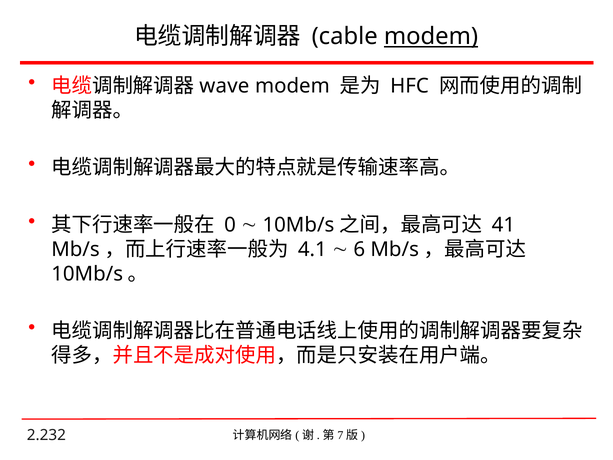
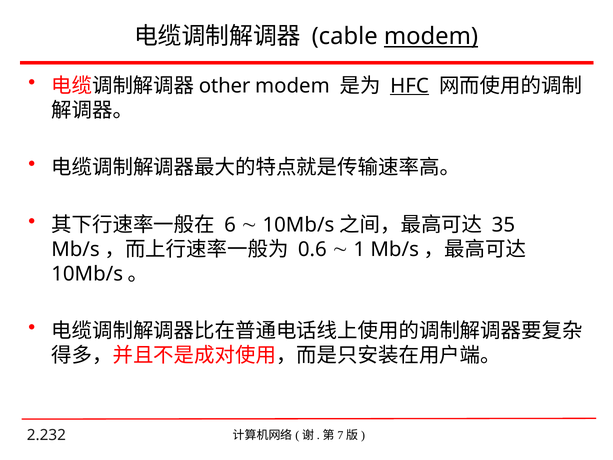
wave: wave -> other
HFC underline: none -> present
0: 0 -> 6
41: 41 -> 35
4.1: 4.1 -> 0.6
6: 6 -> 1
